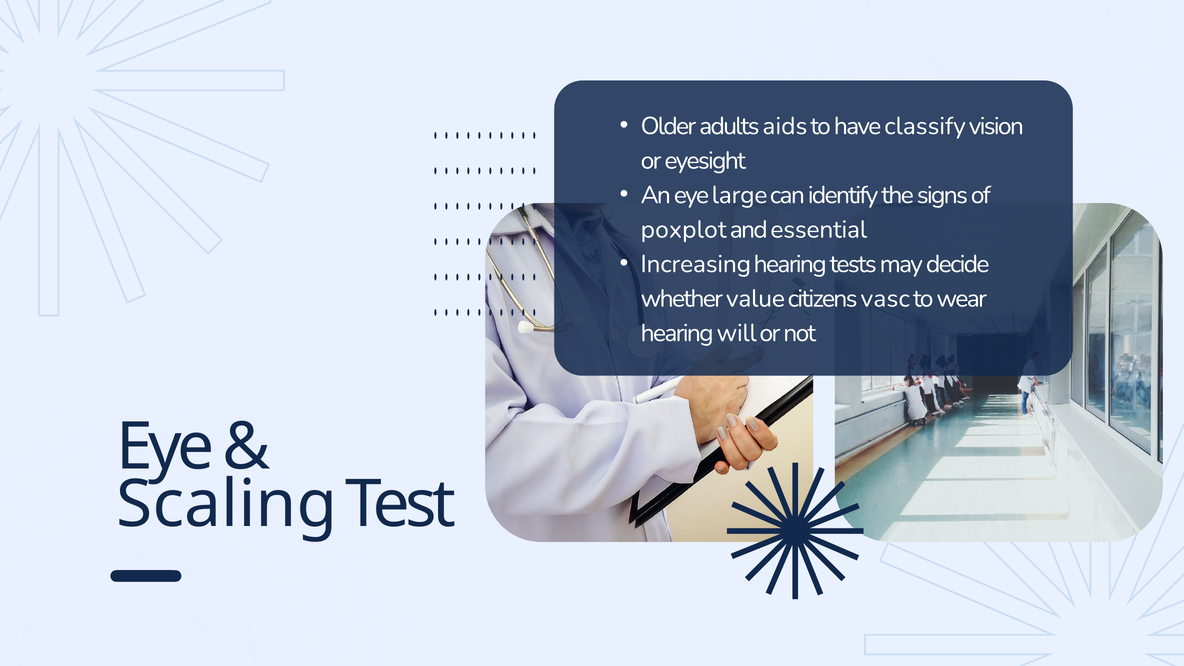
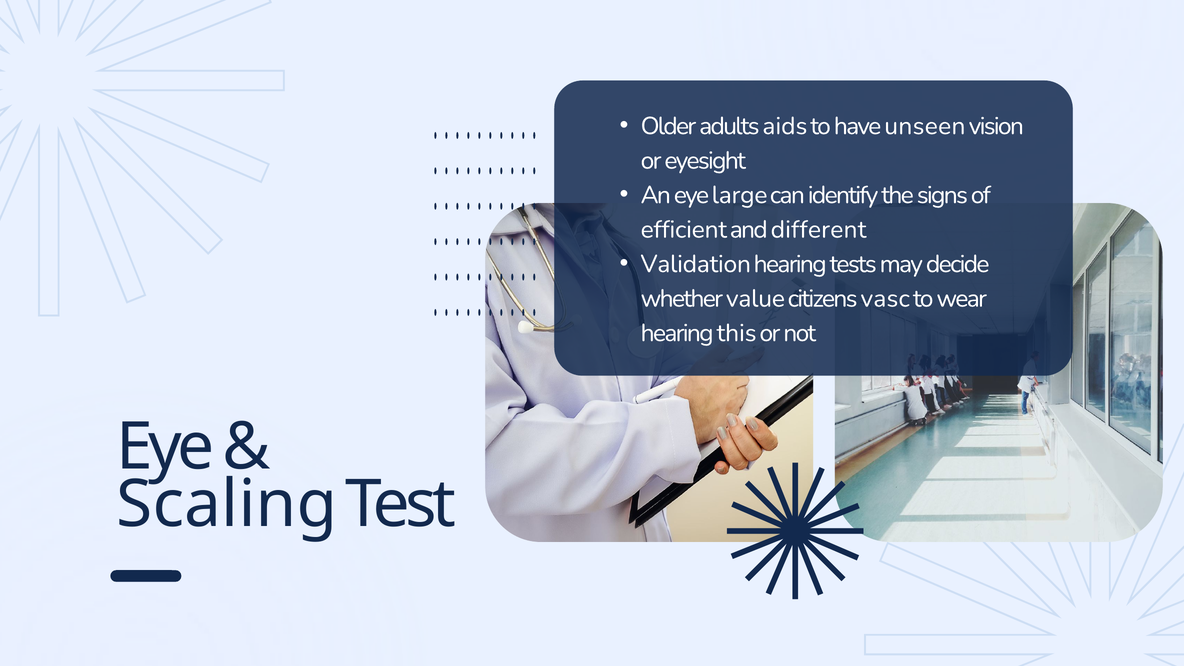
classify: classify -> unseen
poxplot: poxplot -> efficient
essential: essential -> different
Increasing: Increasing -> Validation
will: will -> this
